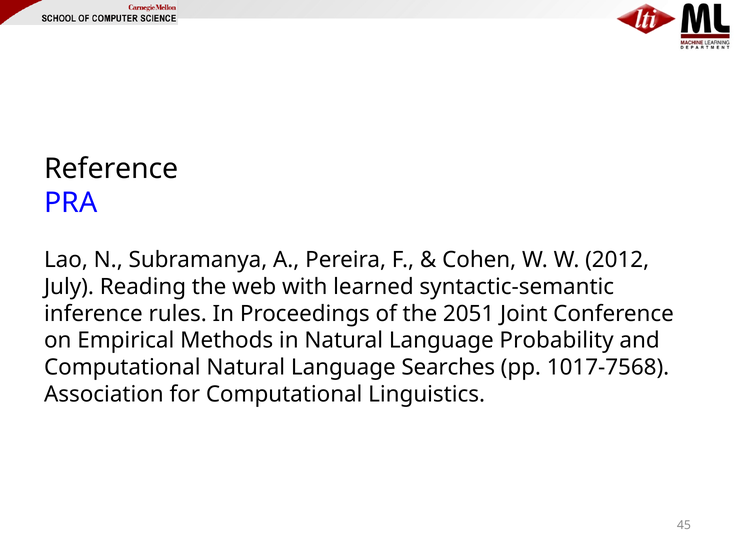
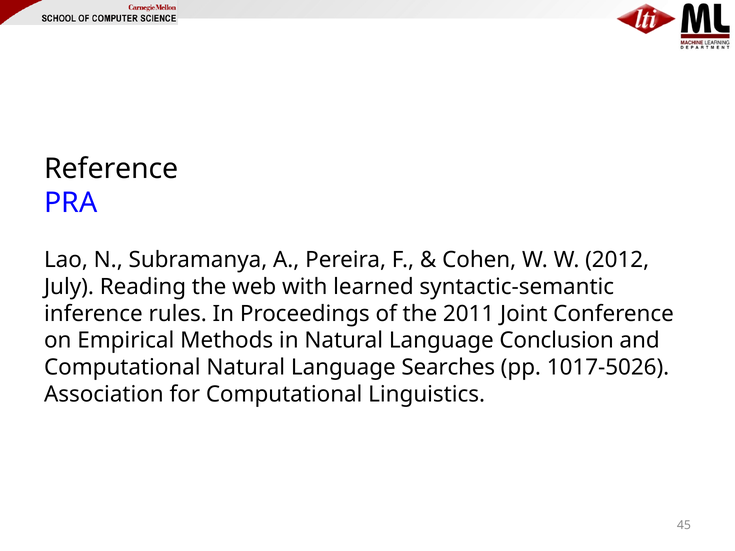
2051: 2051 -> 2011
Probability: Probability -> Conclusion
1017-7568: 1017-7568 -> 1017-5026
